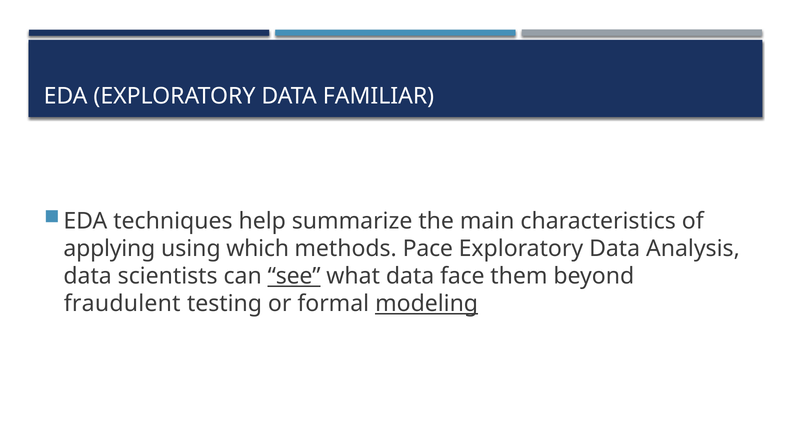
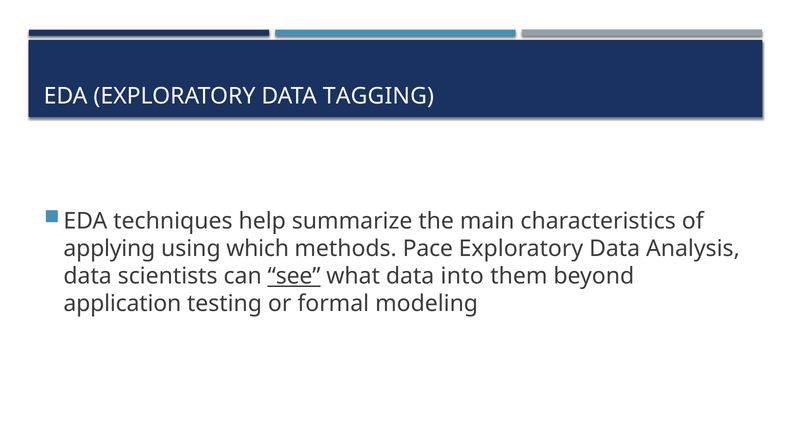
FAMILIAR: FAMILIAR -> TAGGING
face: face -> into
fraudulent: fraudulent -> application
modeling underline: present -> none
